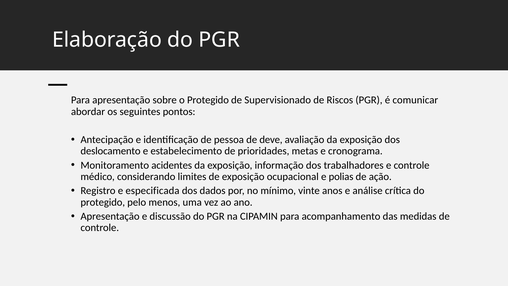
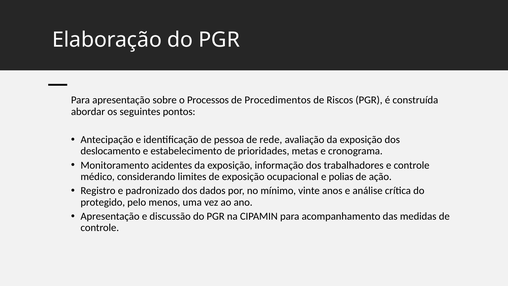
o Protegido: Protegido -> Processos
Supervisionado: Supervisionado -> Procedimentos
comunicar: comunicar -> construída
deve: deve -> rede
especificada: especificada -> padronizado
